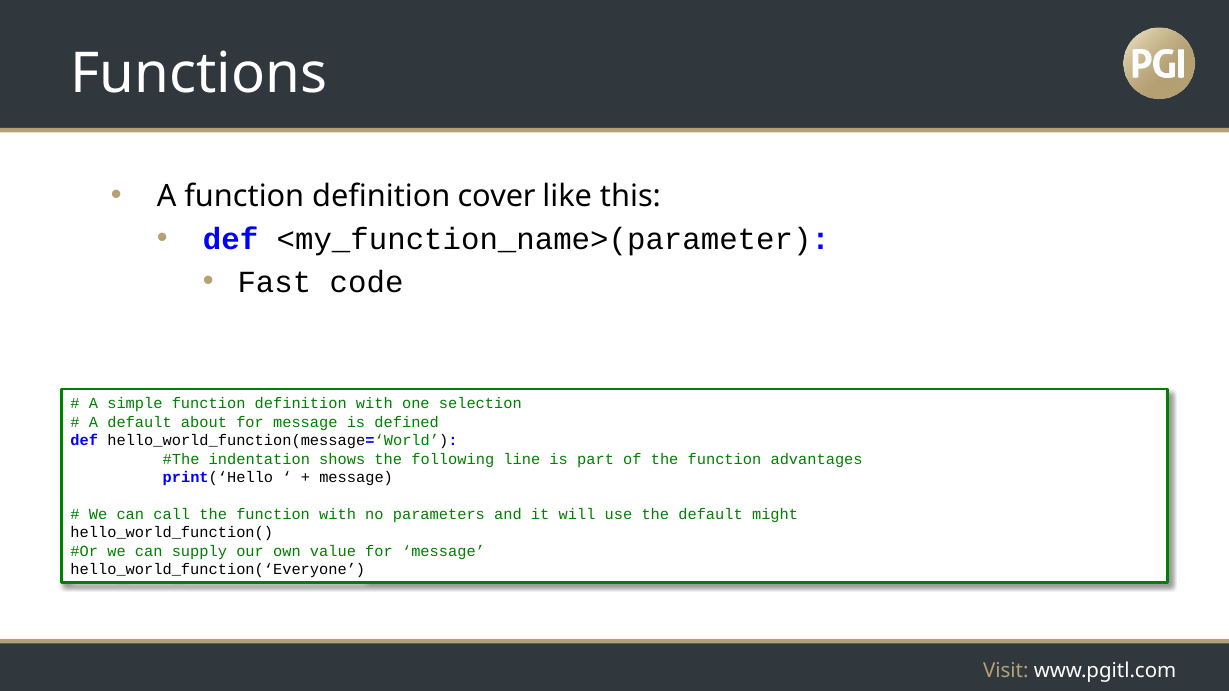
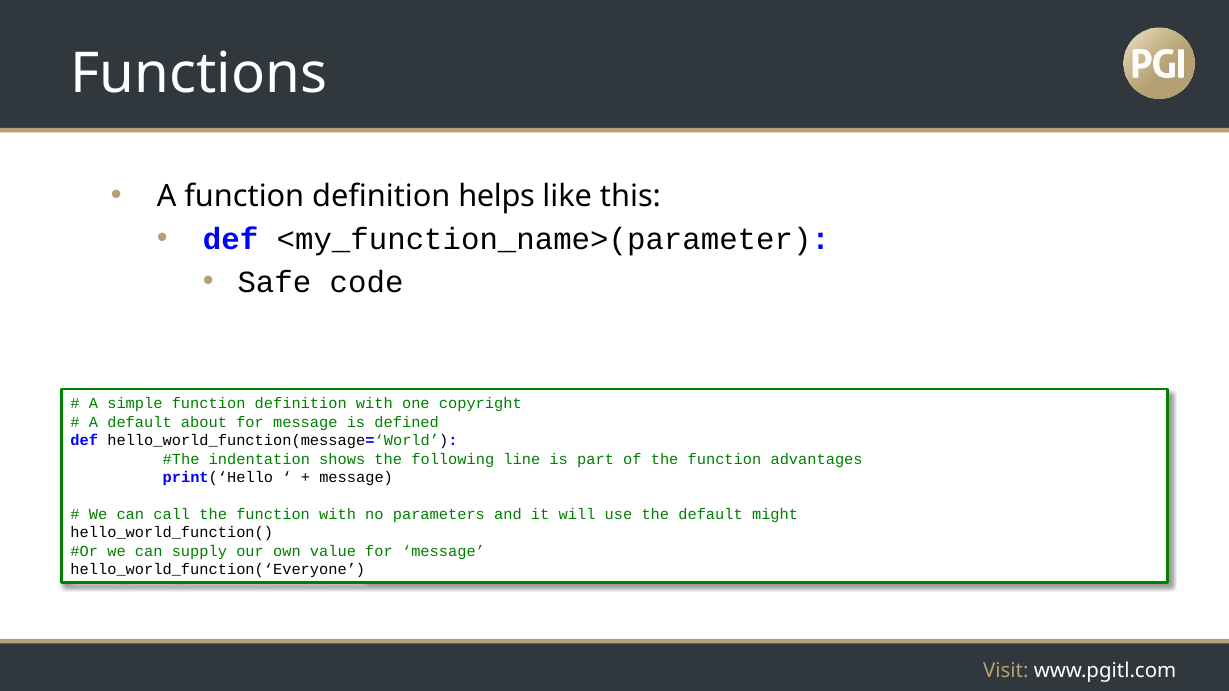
cover: cover -> helps
Fast: Fast -> Safe
selection: selection -> copyright
